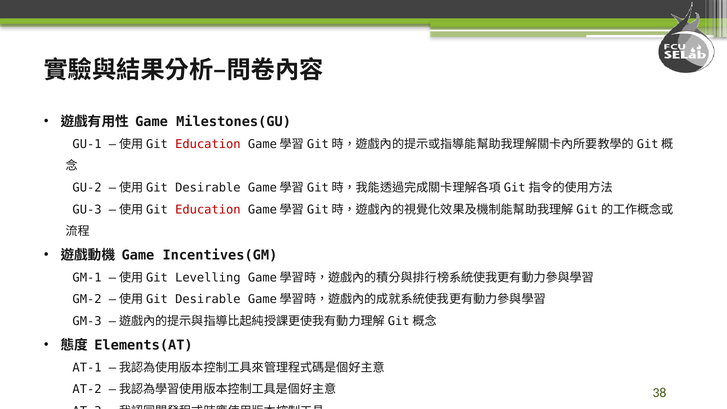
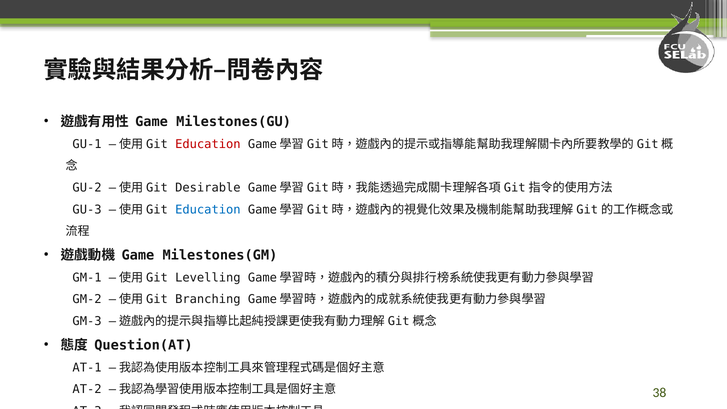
Education at (208, 210) colour: red -> blue
Incentives(GM: Incentives(GM -> Milestones(GM
Desirable at (208, 299): Desirable -> Branching
Elements(AT: Elements(AT -> Question(AT
